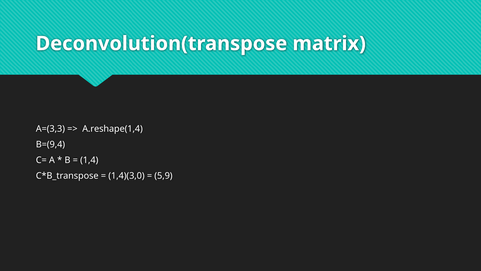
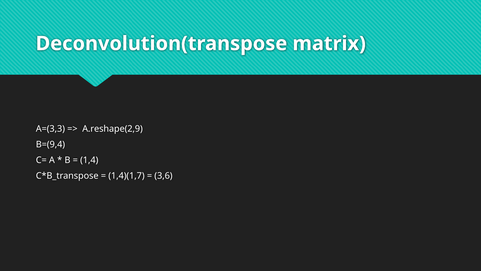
A.reshape(1,4: A.reshape(1,4 -> A.reshape(2,9
1,4)(3,0: 1,4)(3,0 -> 1,4)(1,7
5,9: 5,9 -> 3,6
